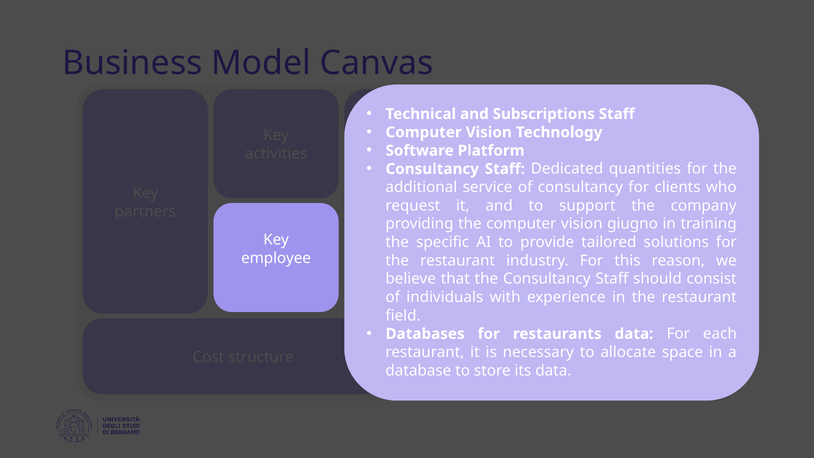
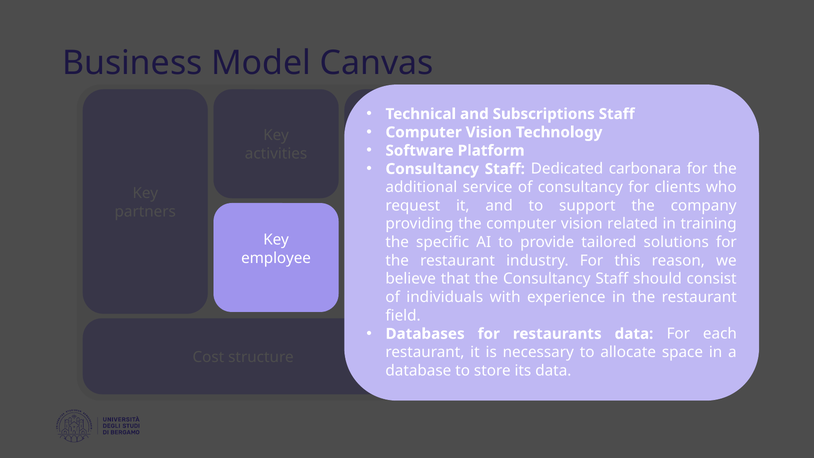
quantities: quantities -> carbonara
giugno: giugno -> related
